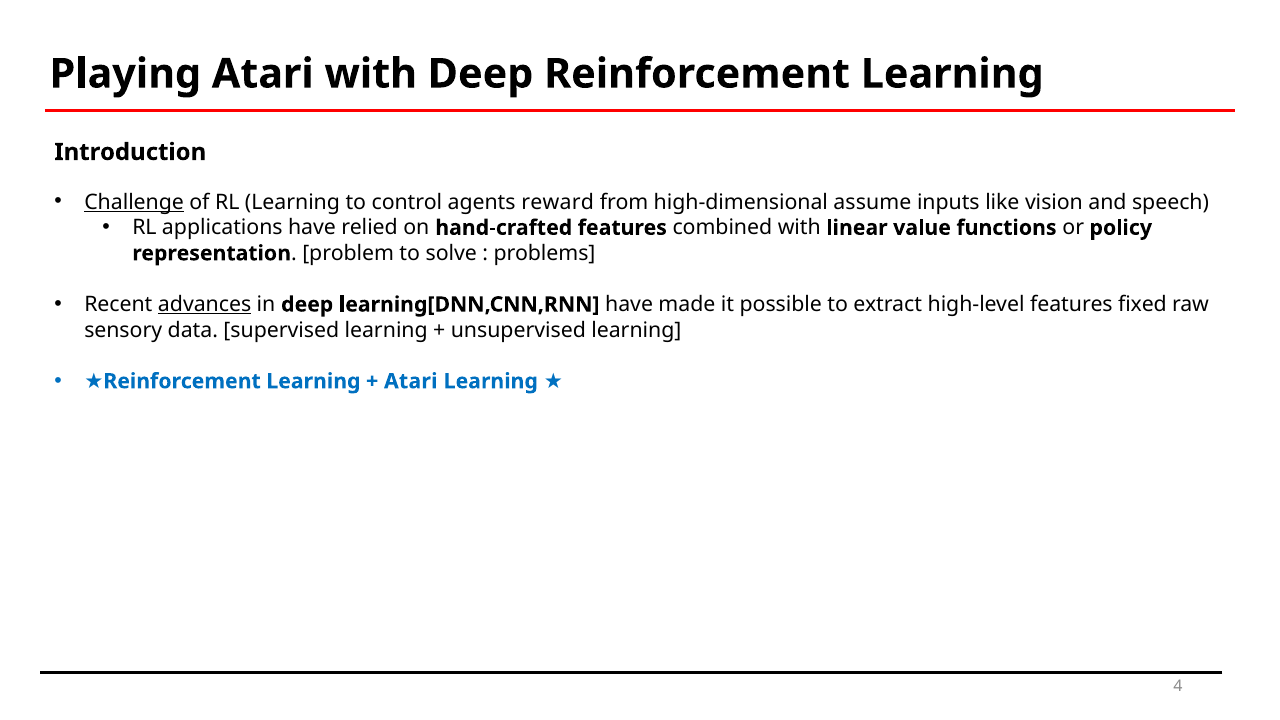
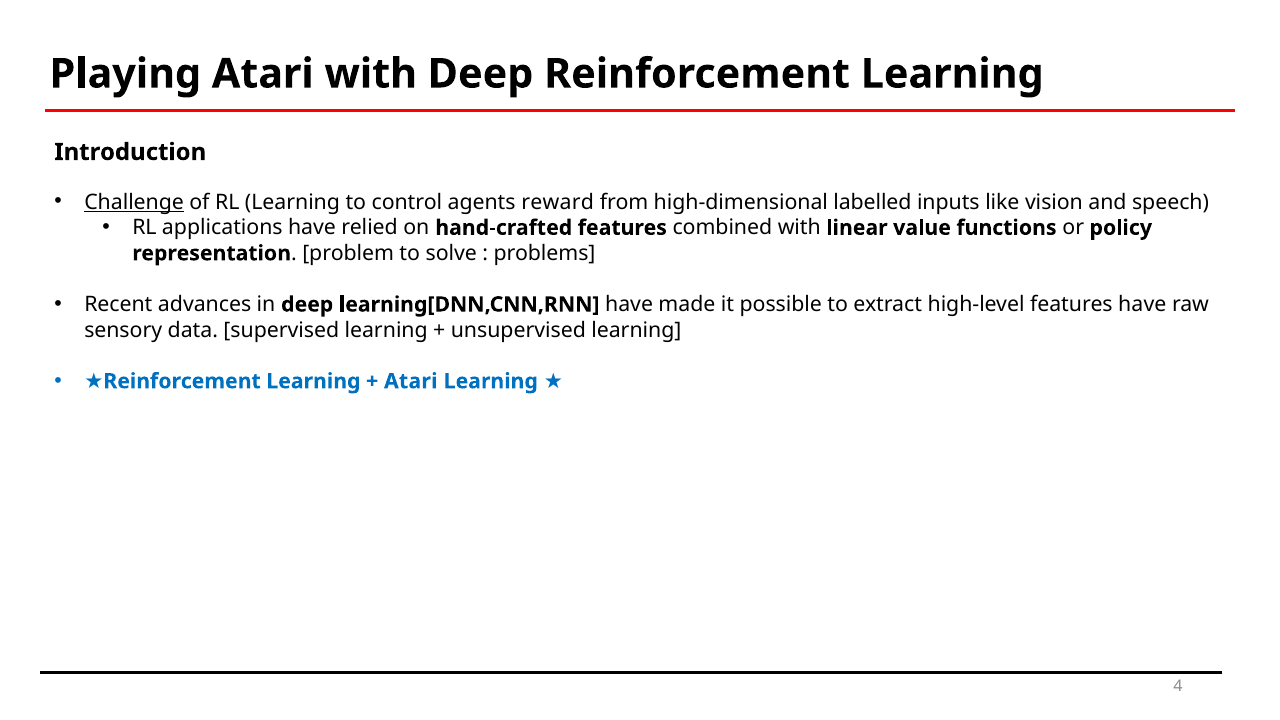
assume: assume -> labelled
advances underline: present -> none
features fixed: fixed -> have
